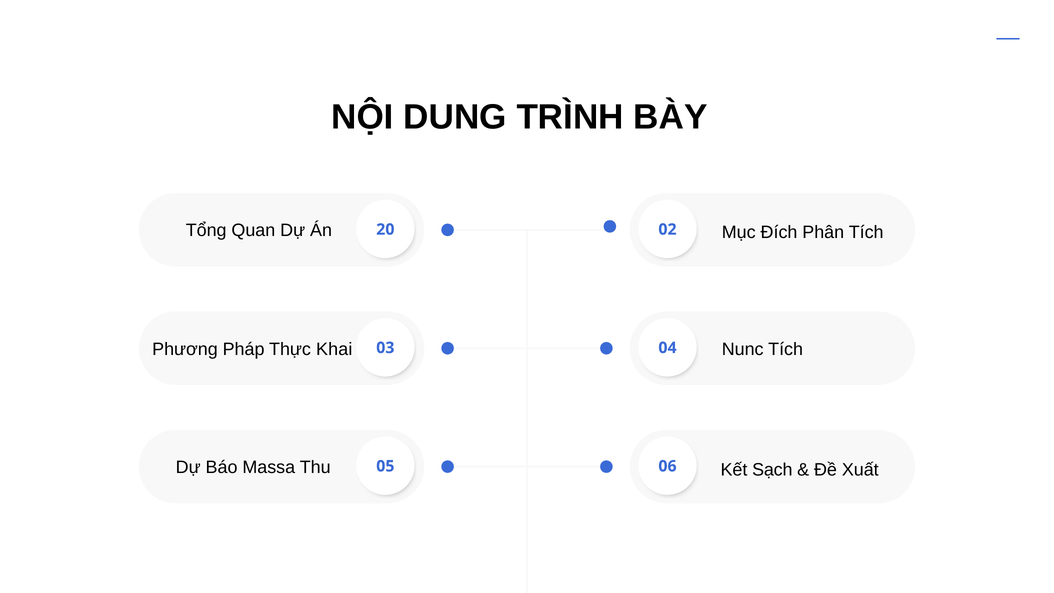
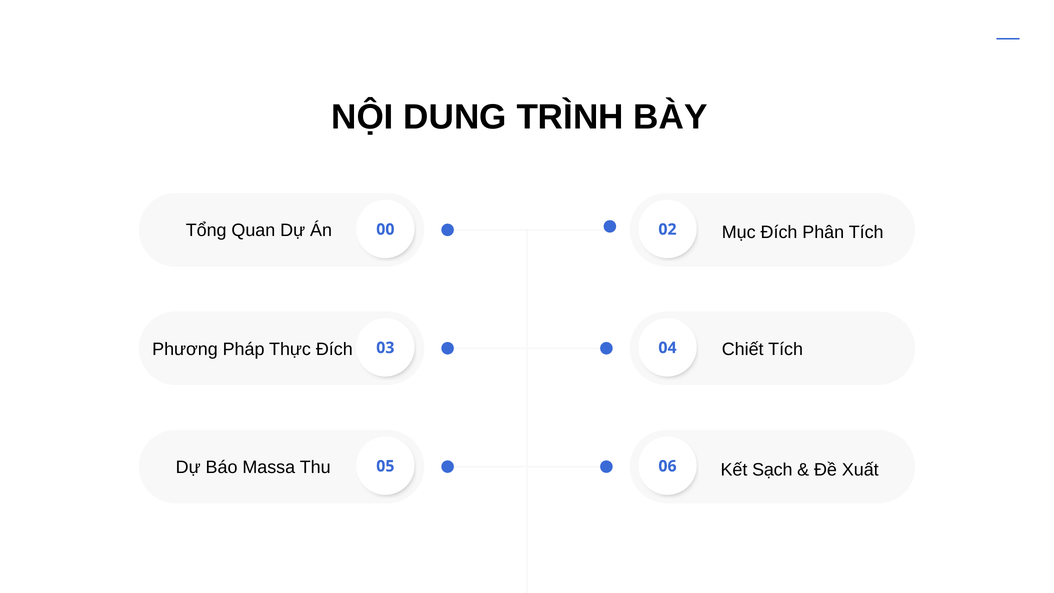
20: 20 -> 00
Thực Khai: Khai -> Đích
Nunc: Nunc -> Chiết
